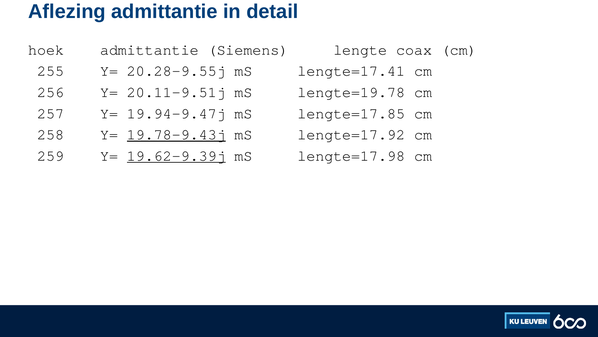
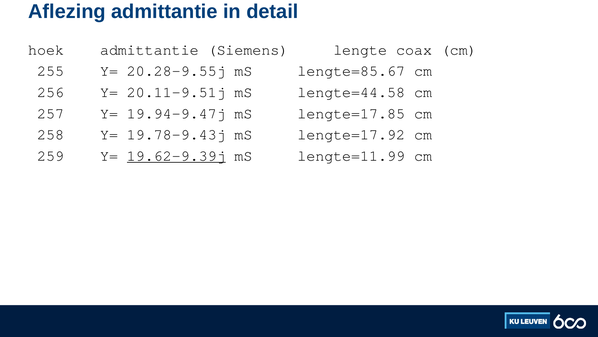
lengte=17.41: lengte=17.41 -> lengte=85.67
lengte=19.78: lengte=19.78 -> lengte=44.58
19.78-9.43j underline: present -> none
lengte=17.98: lengte=17.98 -> lengte=11.99
